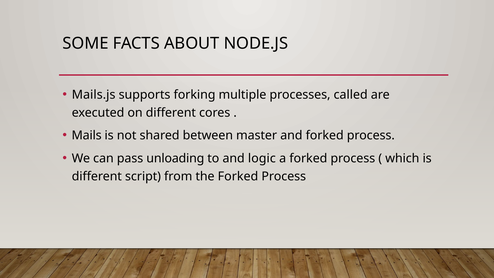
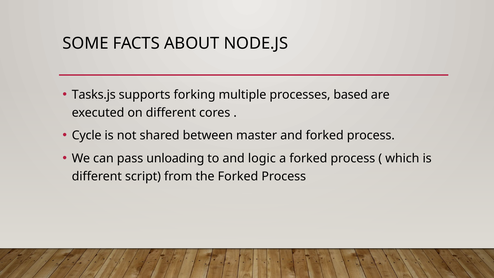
Mails.js: Mails.js -> Tasks.js
called: called -> based
Mails: Mails -> Cycle
